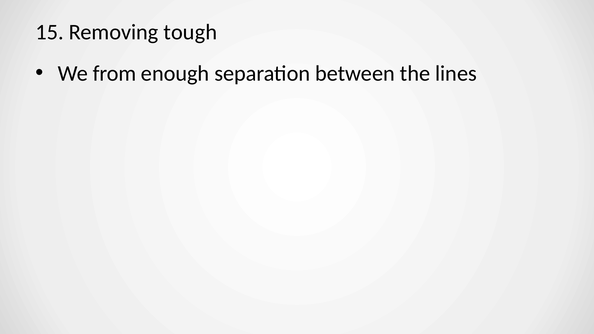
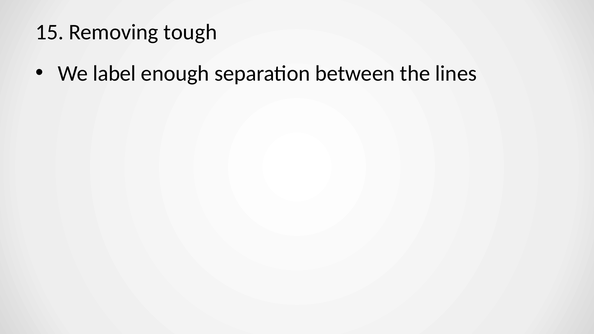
from: from -> label
